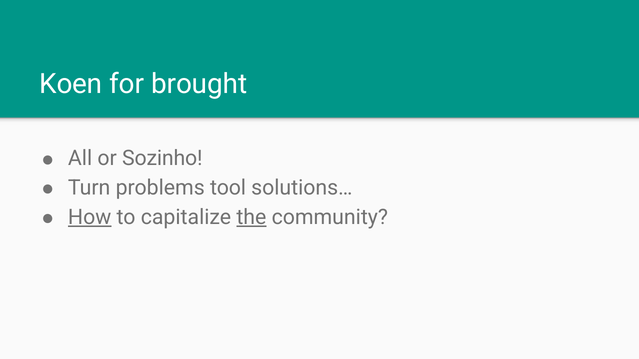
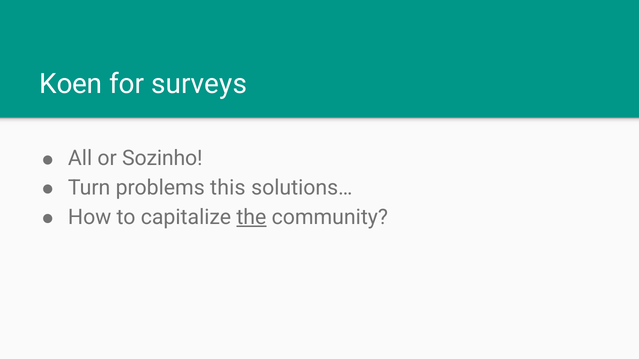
brought: brought -> surveys
tool: tool -> this
How underline: present -> none
